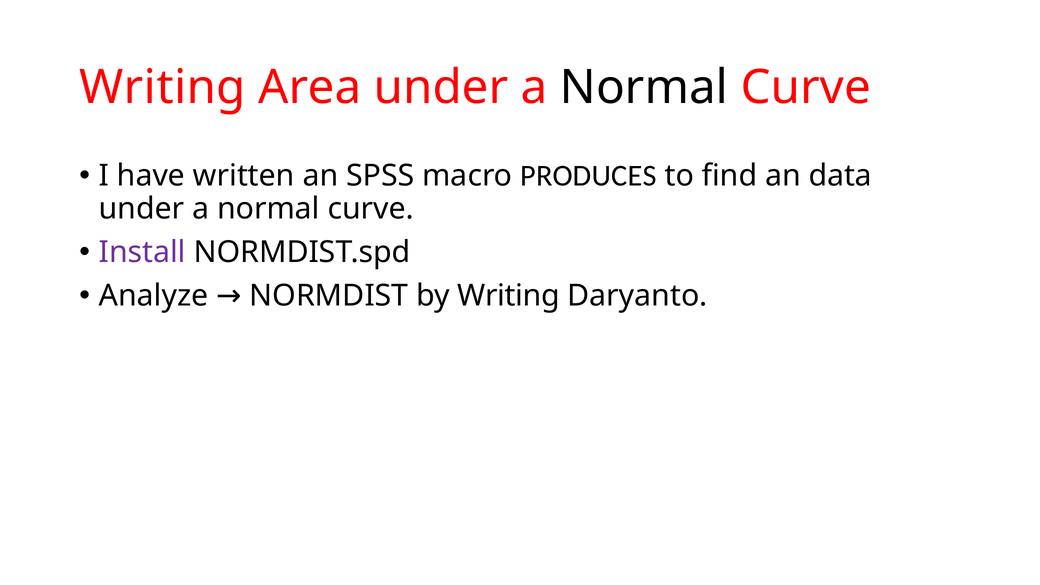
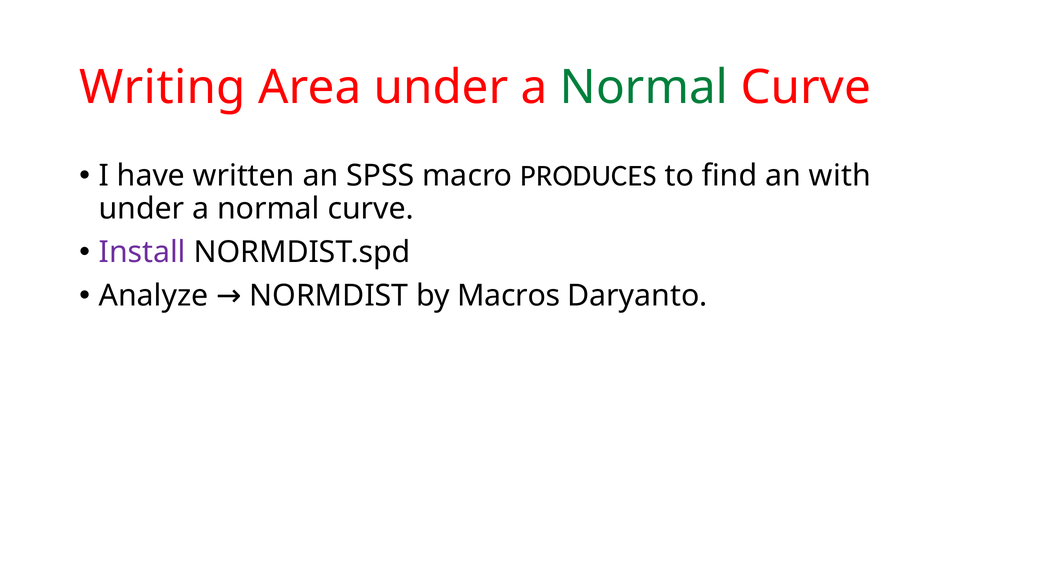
Normal at (644, 87) colour: black -> green
data: data -> with
by Writing: Writing -> Macros
